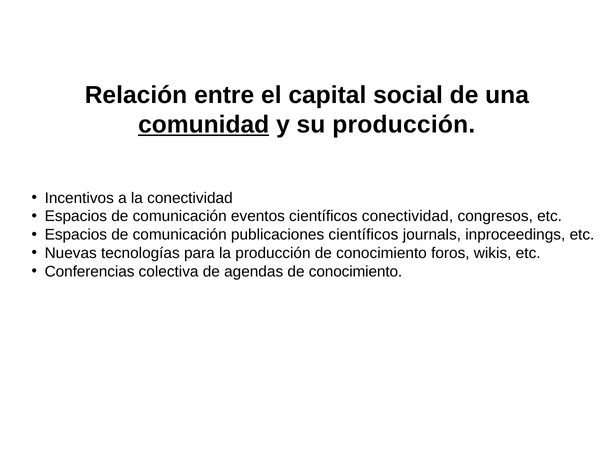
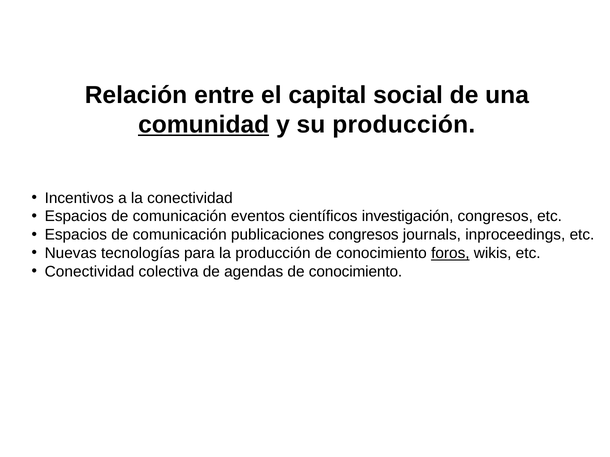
científicos conectividad: conectividad -> investigación
publicaciones científicos: científicos -> congresos
foros underline: none -> present
Conferencias at (90, 272): Conferencias -> Conectividad
